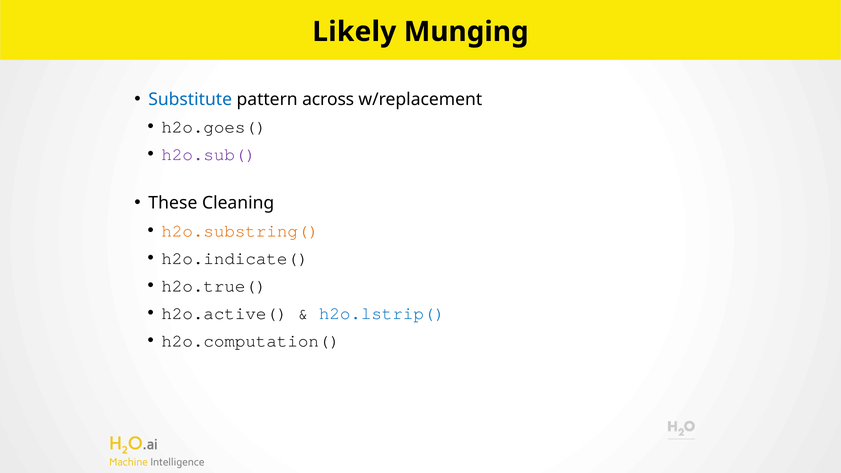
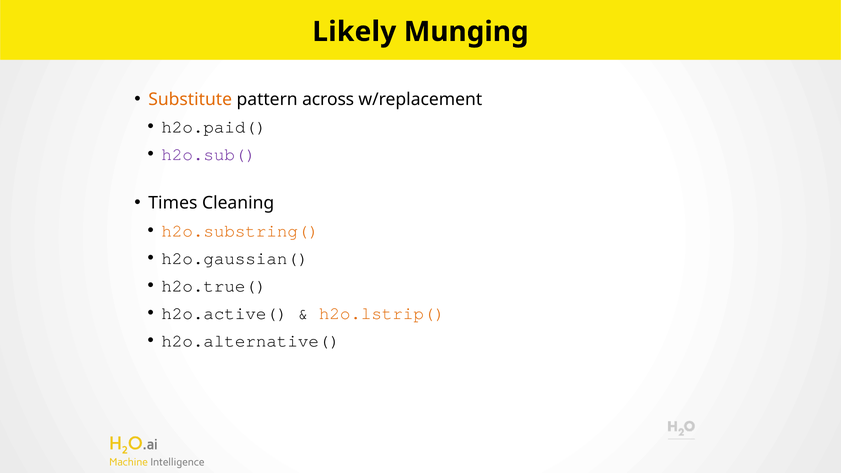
Substitute colour: blue -> orange
h2o.goes(: h2o.goes( -> h2o.paid(
These: These -> Times
h2o.indicate(: h2o.indicate( -> h2o.gaussian(
h2o.lstrip( colour: blue -> orange
h2o.computation(: h2o.computation( -> h2o.alternative(
